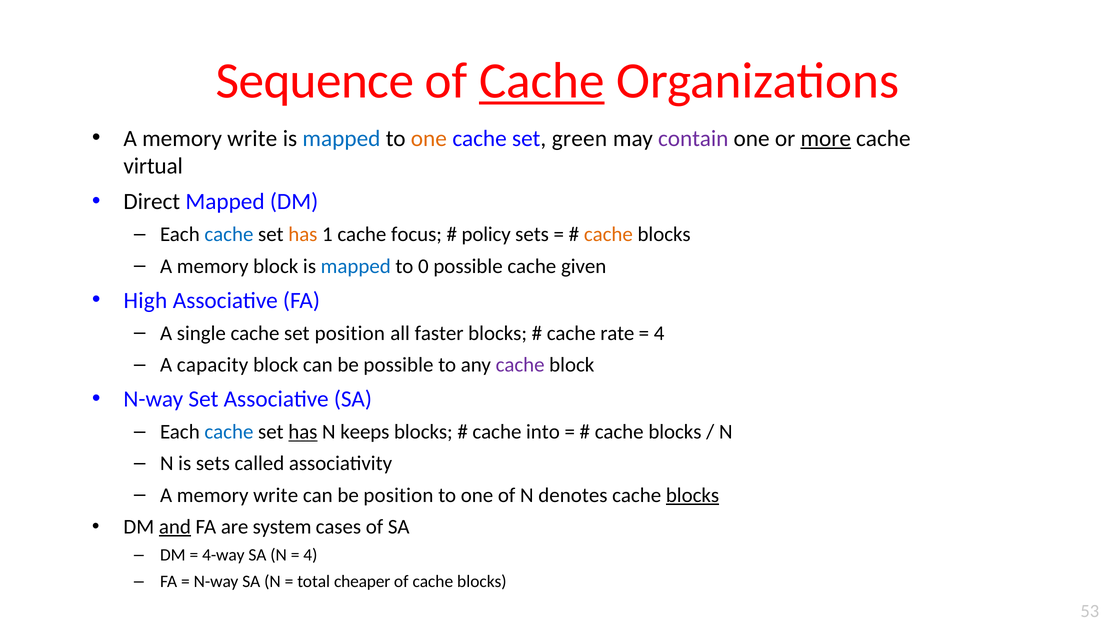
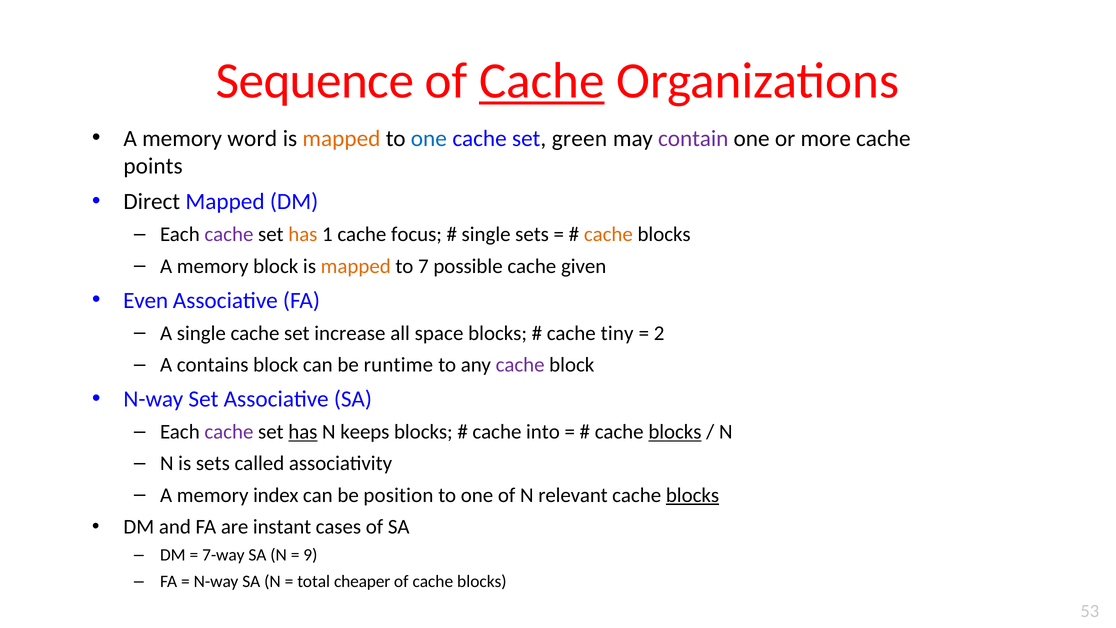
write at (252, 138): write -> word
mapped at (341, 138) colour: blue -> orange
one at (429, 138) colour: orange -> blue
more underline: present -> none
virtual: virtual -> points
cache at (229, 234) colour: blue -> purple
policy at (486, 234): policy -> single
mapped at (356, 266) colour: blue -> orange
0: 0 -> 7
High: High -> Even
set position: position -> increase
faster: faster -> space
rate: rate -> tiny
4 at (659, 333): 4 -> 2
capacity: capacity -> contains
be possible: possible -> runtime
cache at (229, 432) colour: blue -> purple
blocks at (675, 432) underline: none -> present
write at (276, 495): write -> index
denotes: denotes -> relevant
and underline: present -> none
system: system -> instant
4-way: 4-way -> 7-way
4 at (310, 555): 4 -> 9
